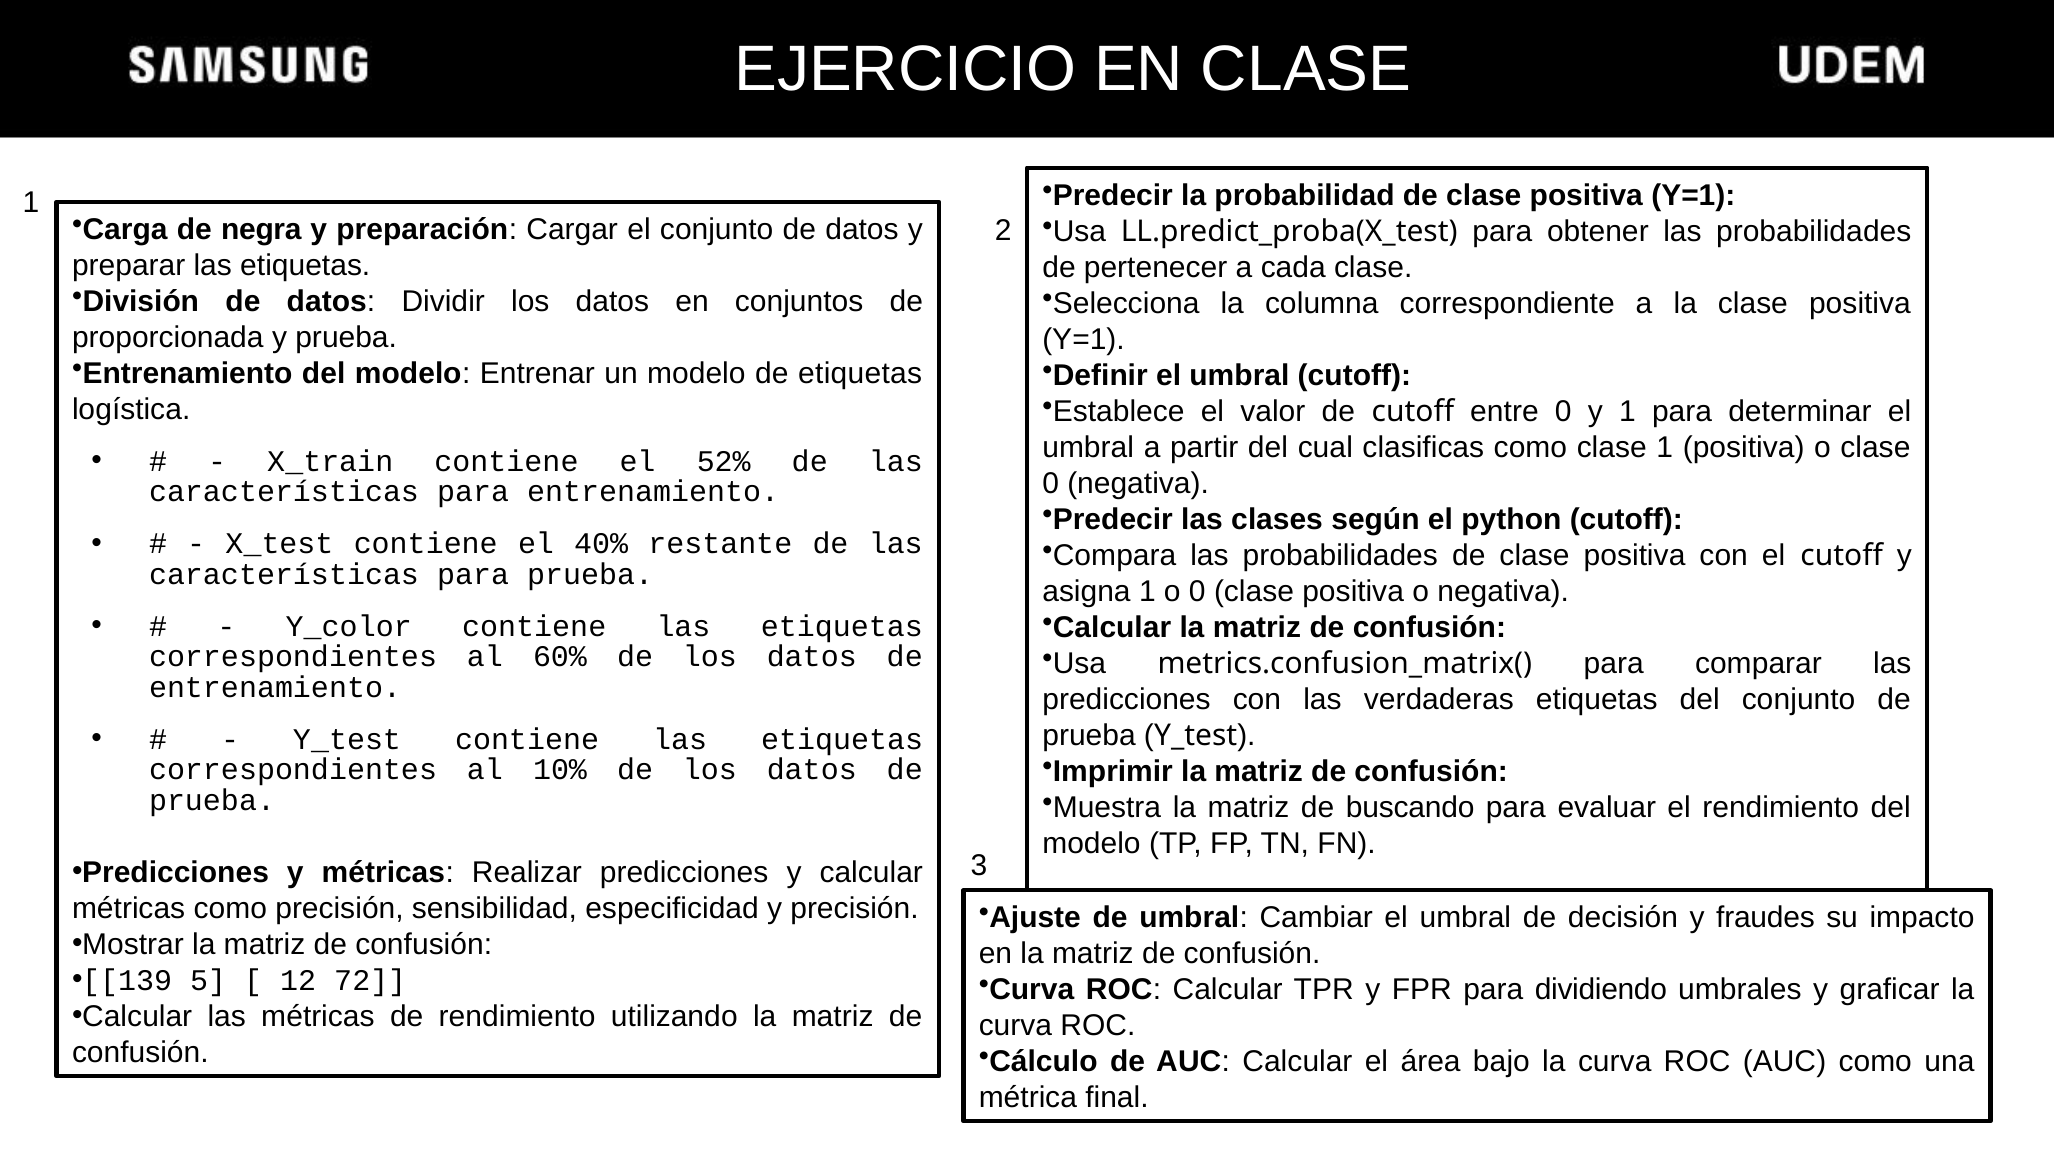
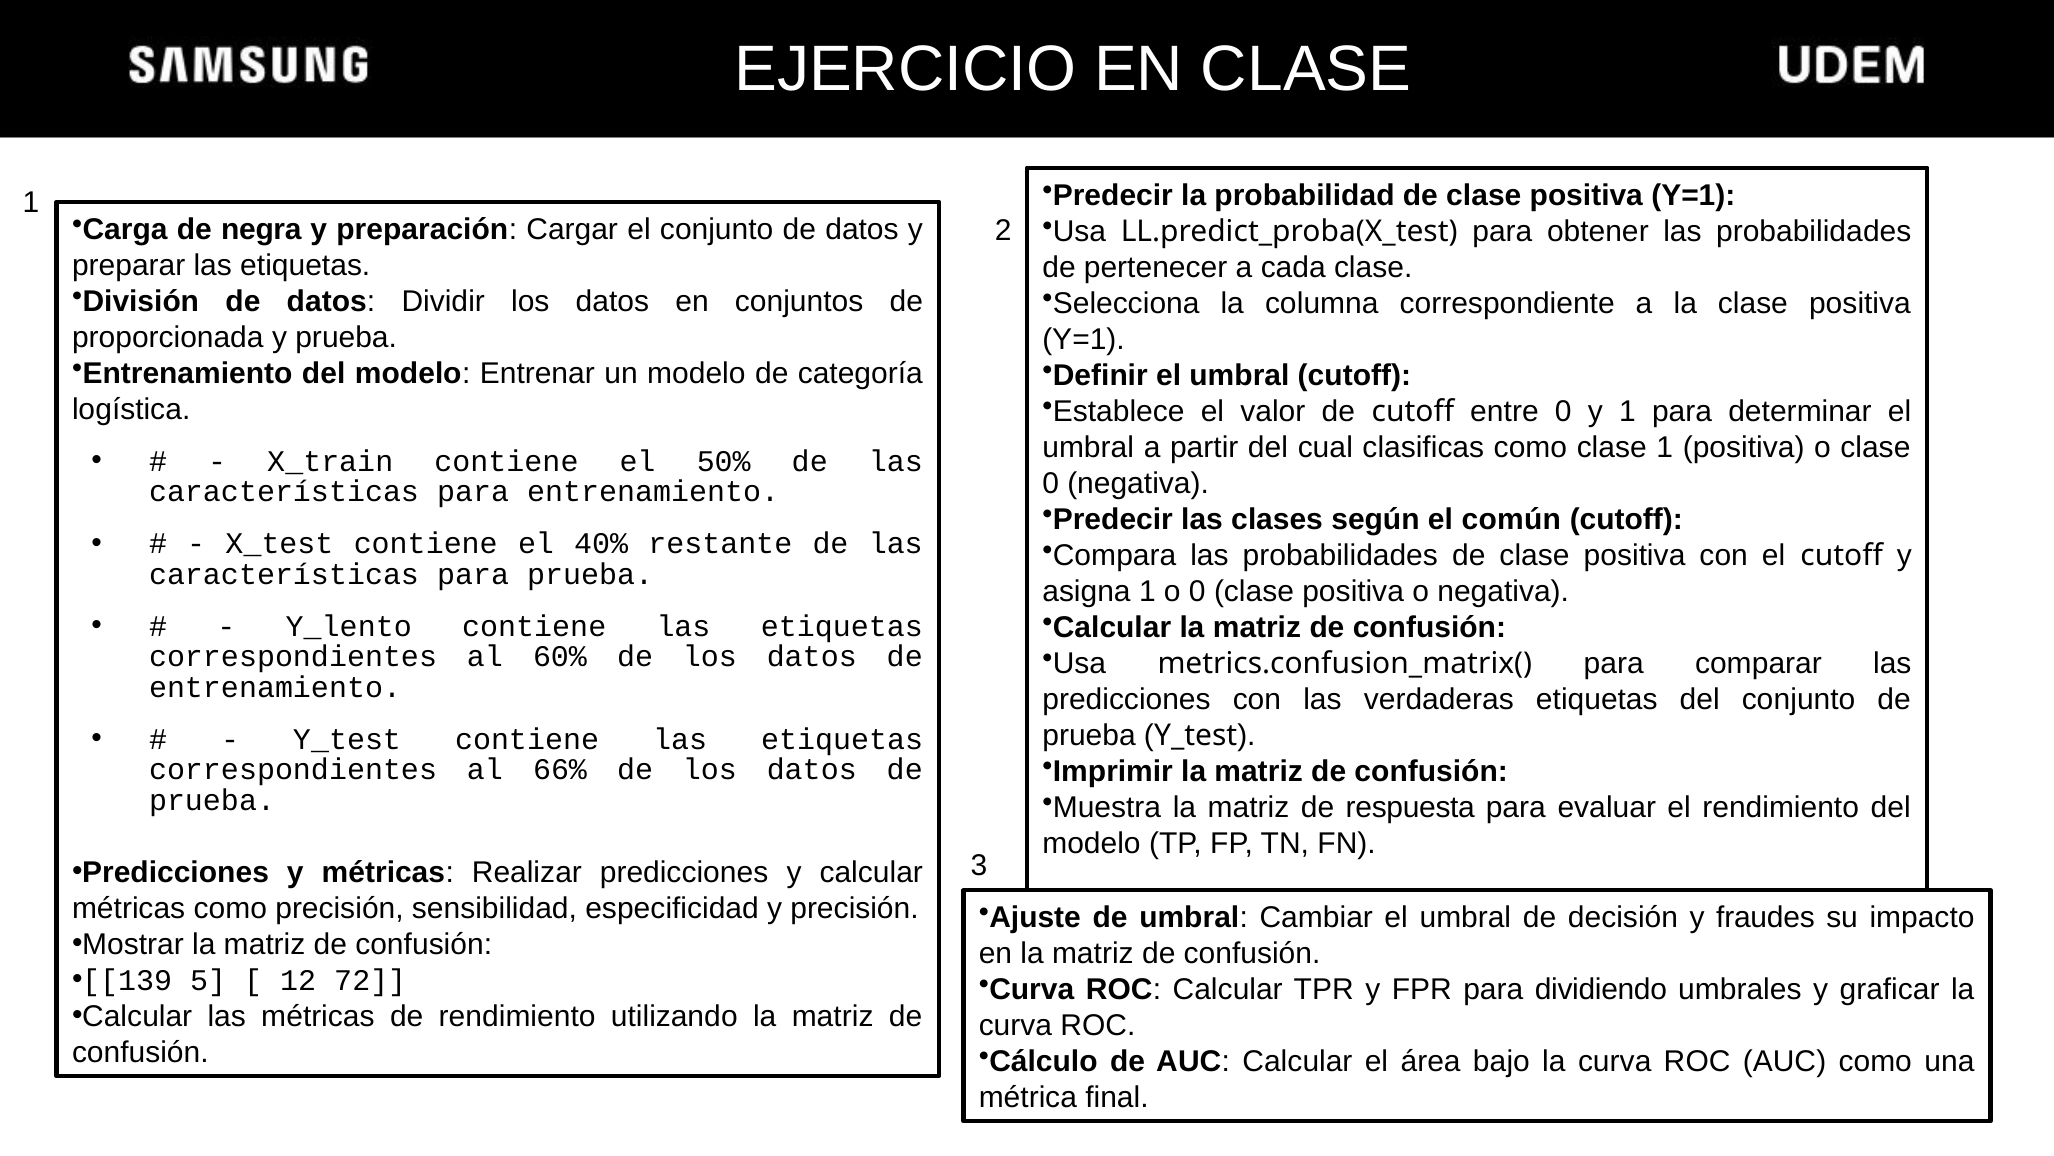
de etiquetas: etiquetas -> categoría
52%: 52% -> 50%
python: python -> común
Y_color: Y_color -> Y_lento
10%: 10% -> 66%
buscando: buscando -> respuesta
